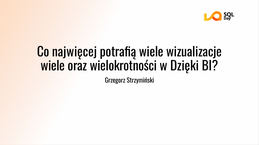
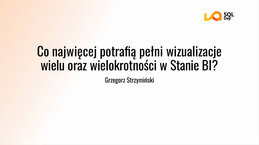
potrafią wiele: wiele -> pełni
wiele at (53, 67): wiele -> wielu
Dzięki: Dzięki -> Stanie
